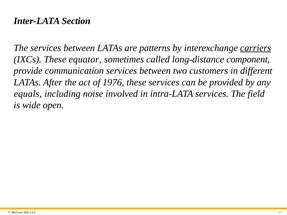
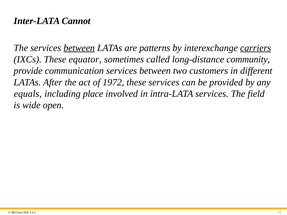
Section: Section -> Cannot
between at (79, 48) underline: none -> present
component: component -> community
1976: 1976 -> 1972
noise: noise -> place
